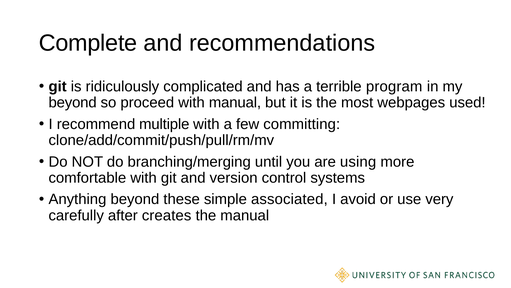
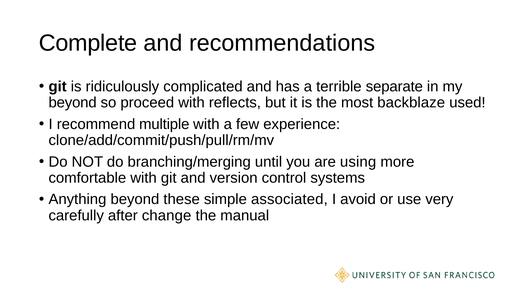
program: program -> separate
with manual: manual -> reflects
webpages: webpages -> backblaze
committing: committing -> experience
creates: creates -> change
